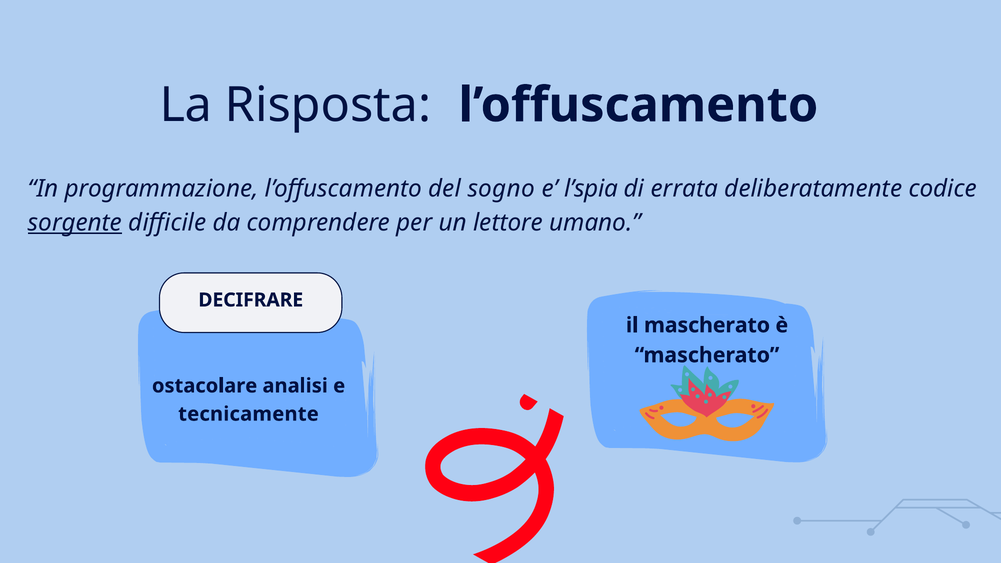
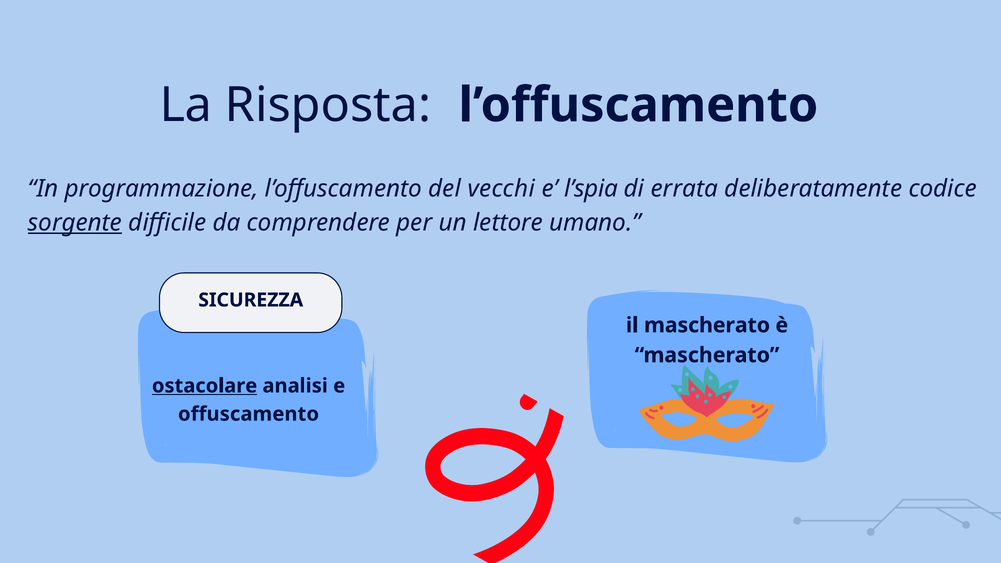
sogno: sogno -> vecchi
DECIFRARE: DECIFRARE -> SICUREZZA
ostacolare underline: none -> present
tecnicamente: tecnicamente -> offuscamento
